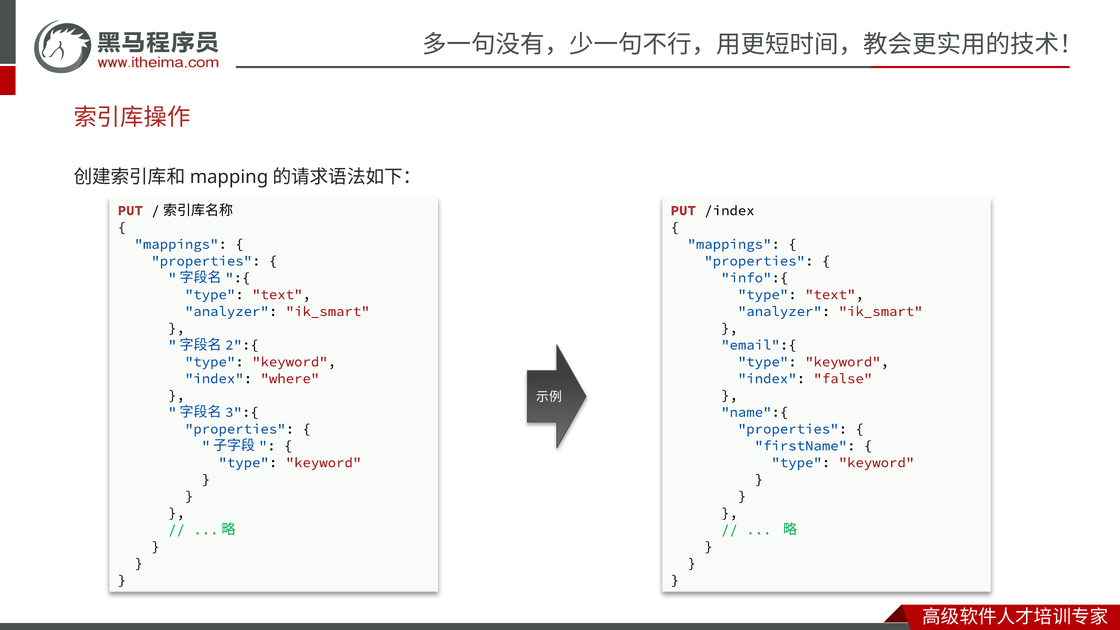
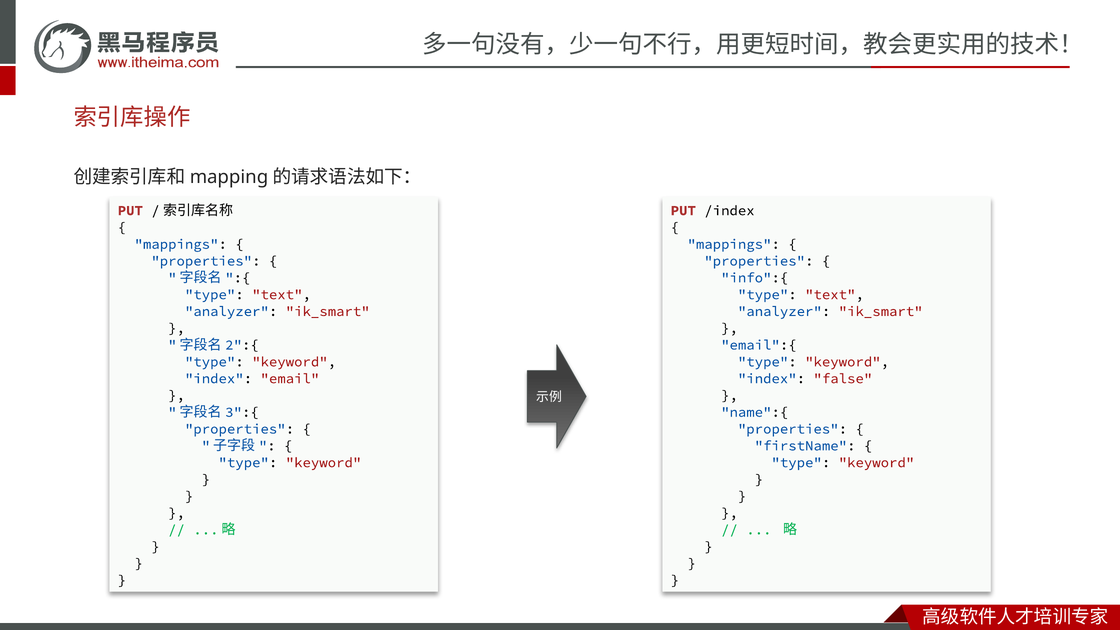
where: where -> email
